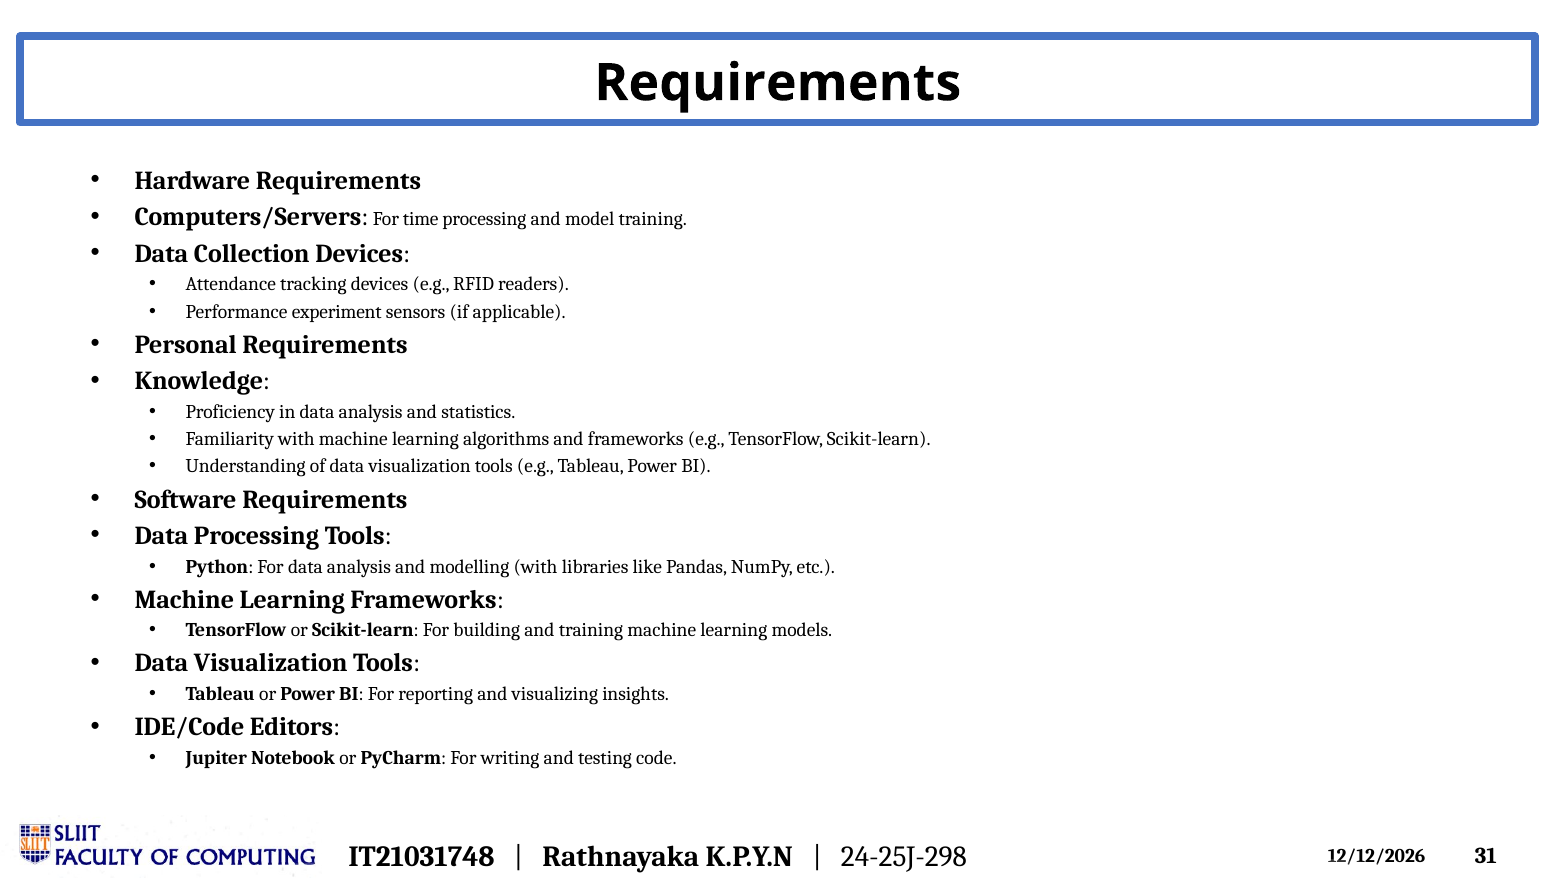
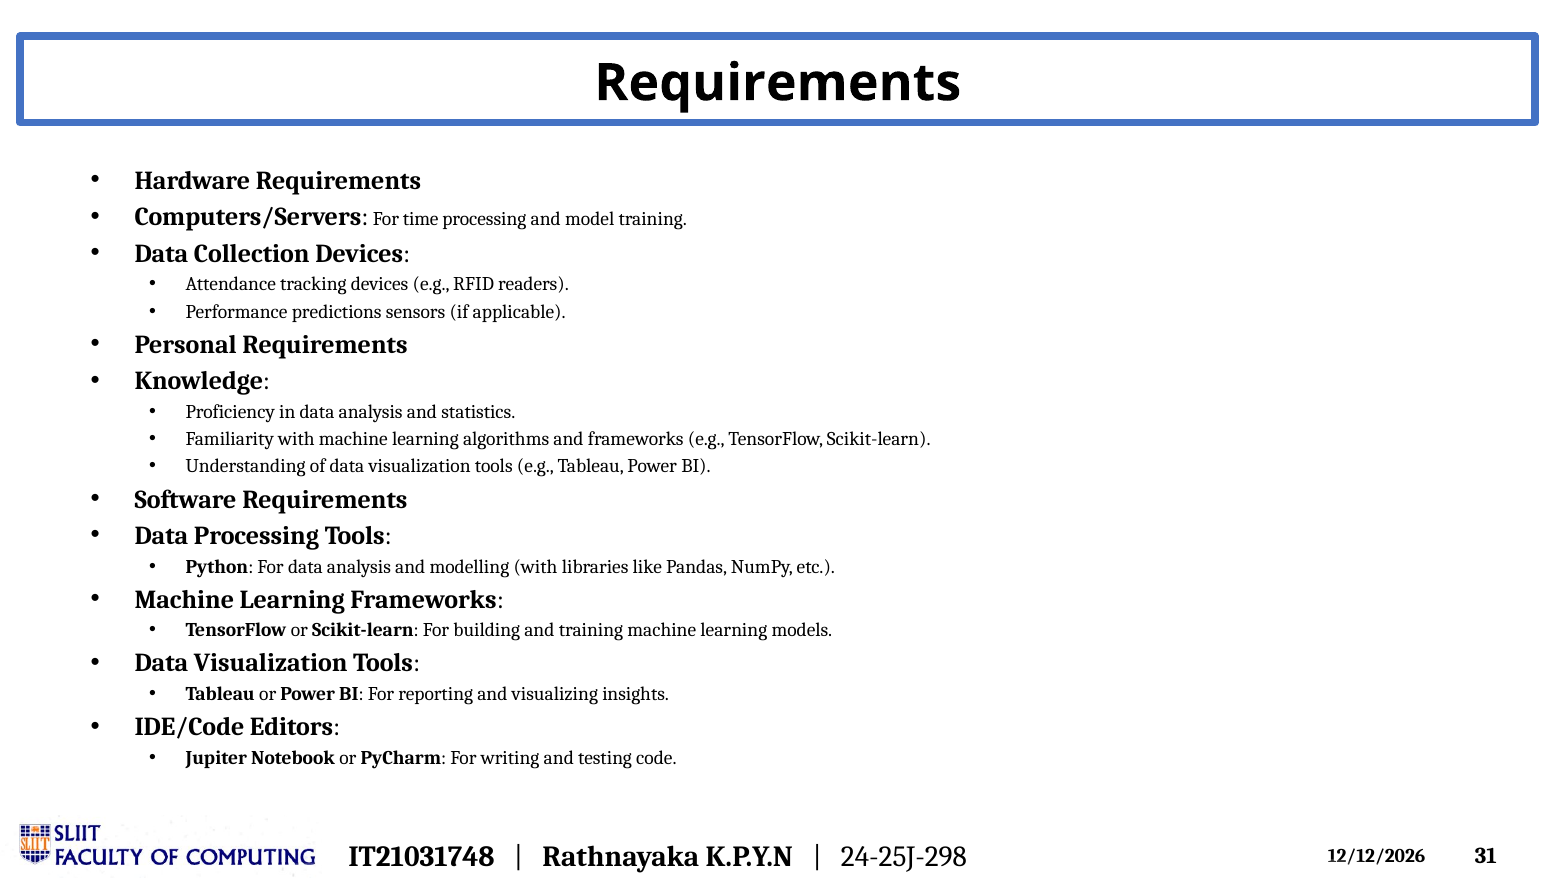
experiment: experiment -> predictions
